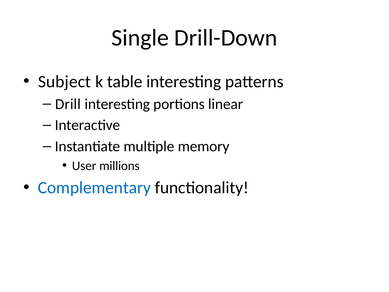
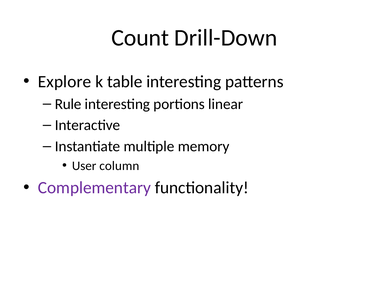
Single: Single -> Count
Subject: Subject -> Explore
Drill: Drill -> Rule
millions: millions -> column
Complementary colour: blue -> purple
